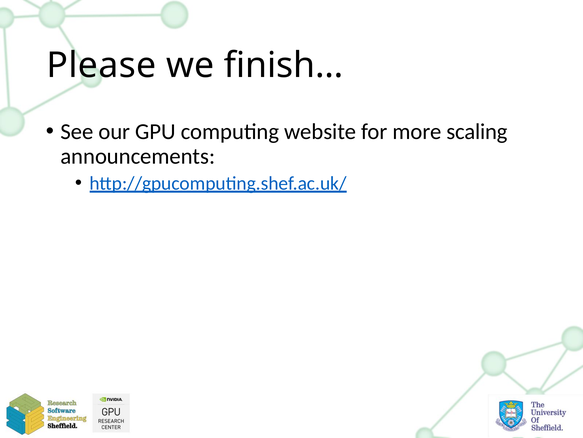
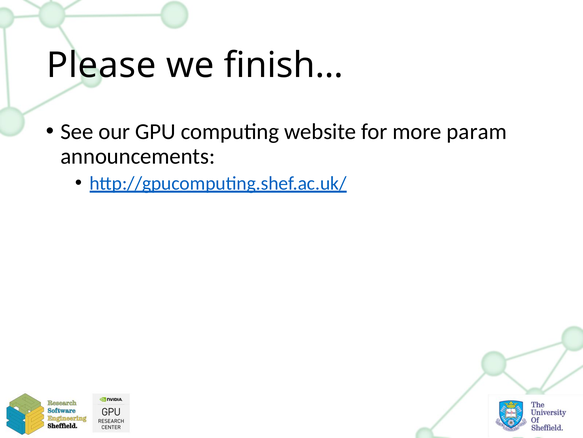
scaling: scaling -> param
